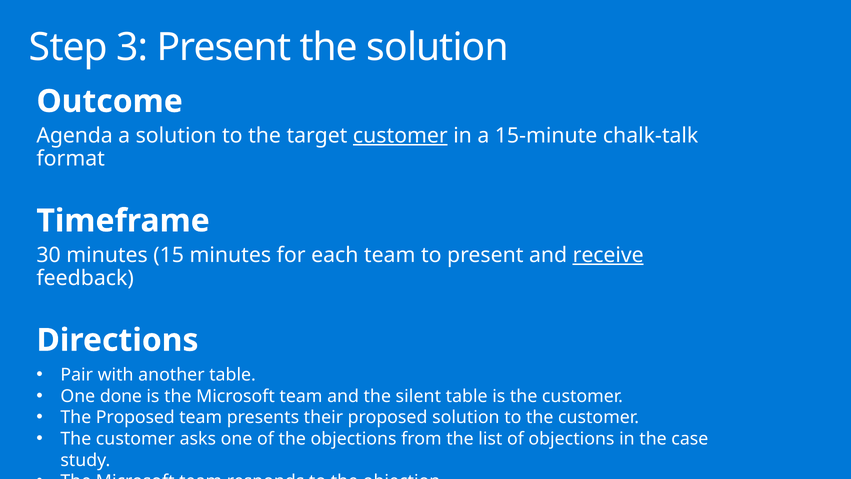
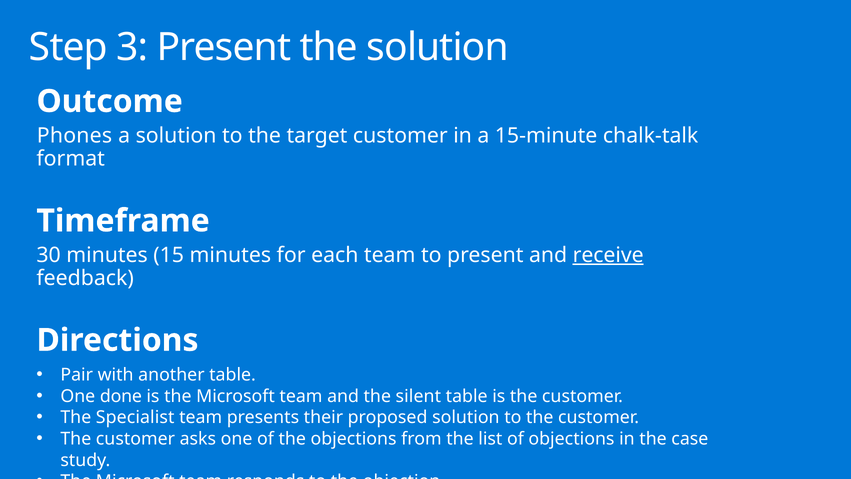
Agenda: Agenda -> Phones
customer at (400, 136) underline: present -> none
The Proposed: Proposed -> Specialist
